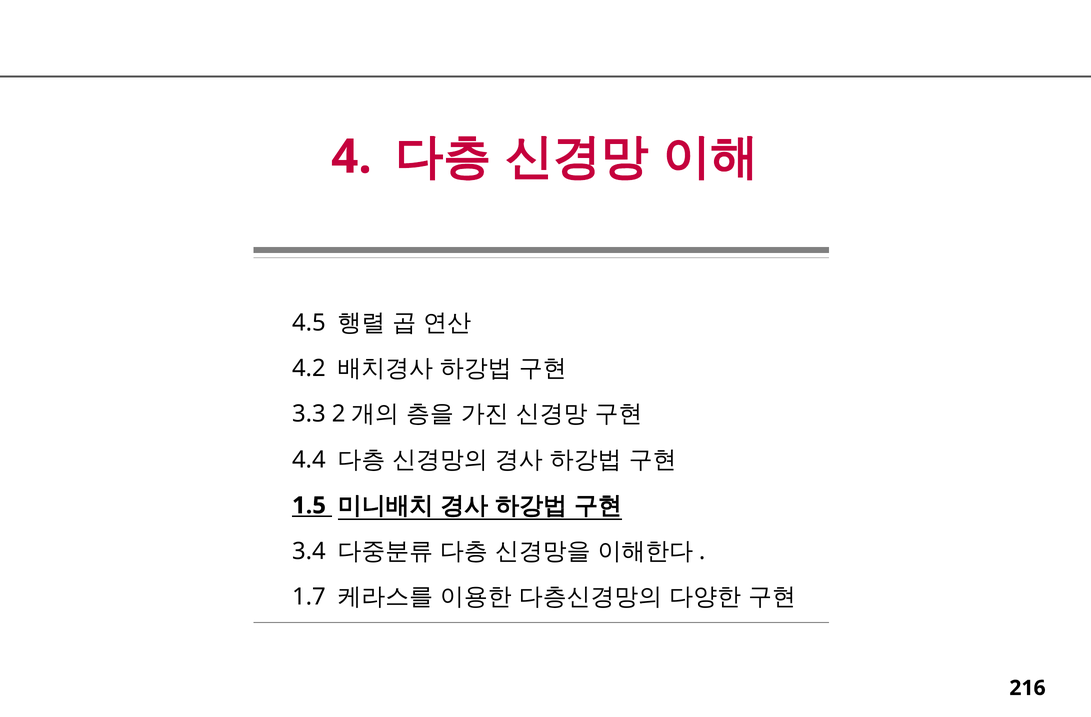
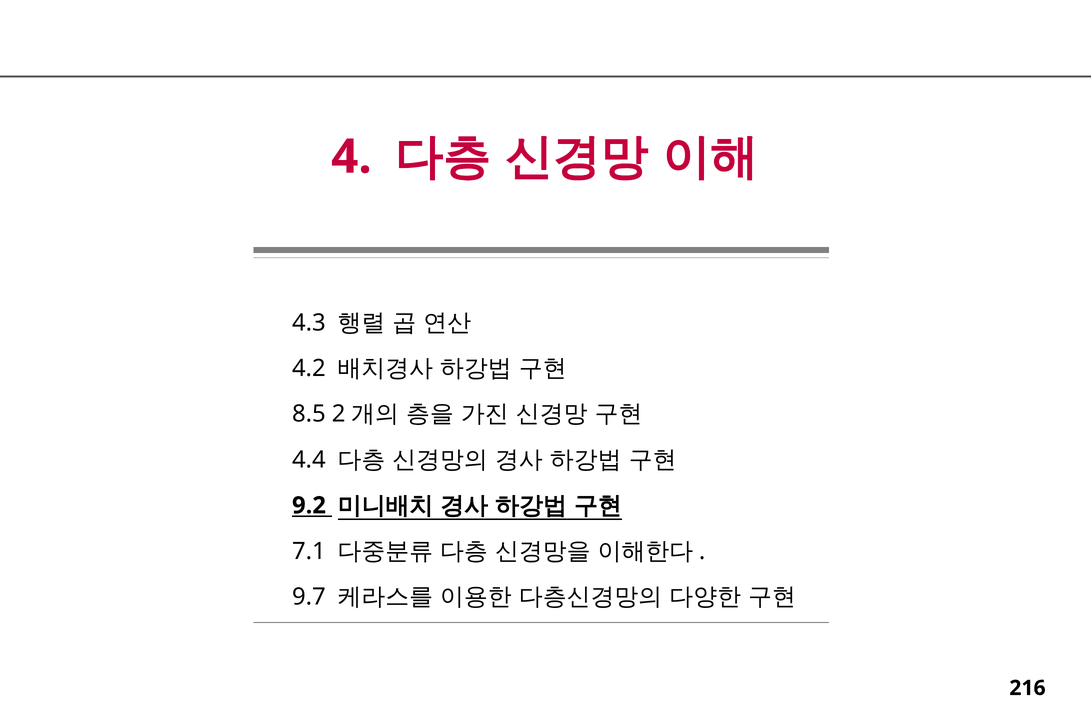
4.5: 4.5 -> 4.3
3.3: 3.3 -> 8.5
1.5: 1.5 -> 9.2
3.4: 3.4 -> 7.1
1.7: 1.7 -> 9.7
